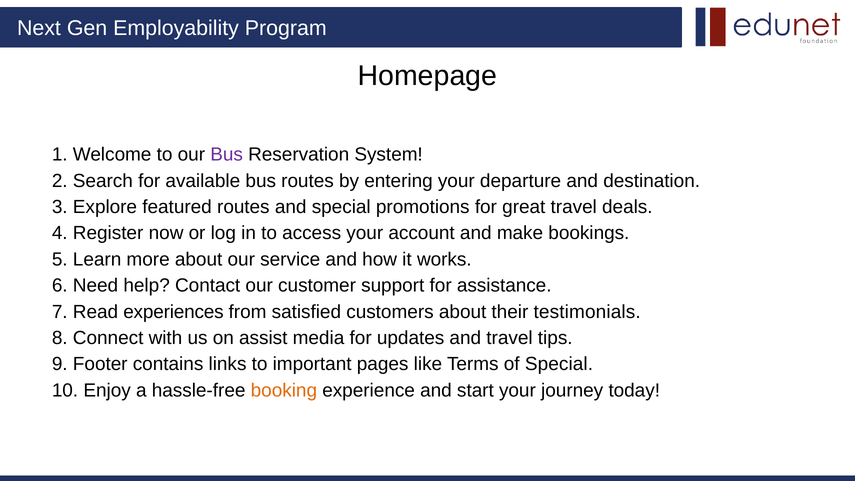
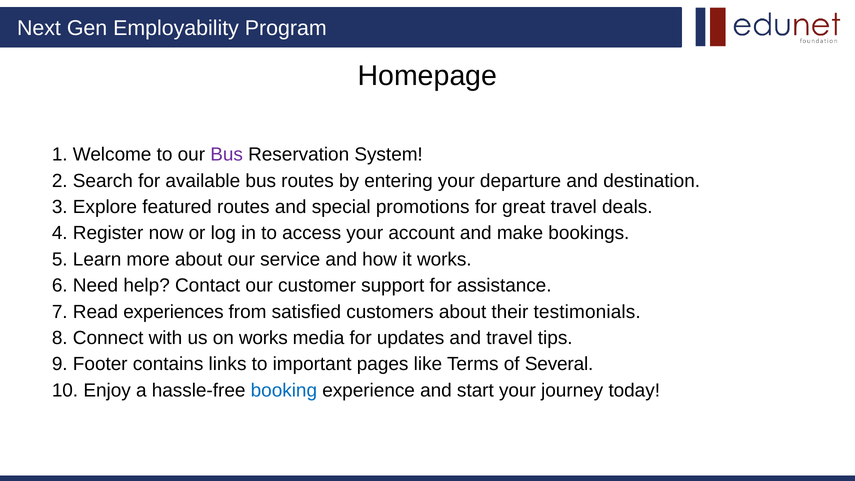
on assist: assist -> works
of Special: Special -> Several
booking colour: orange -> blue
